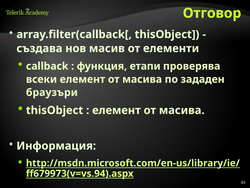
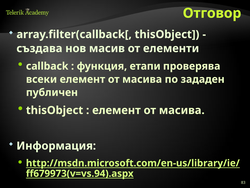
браузъри: браузъри -> публичен
